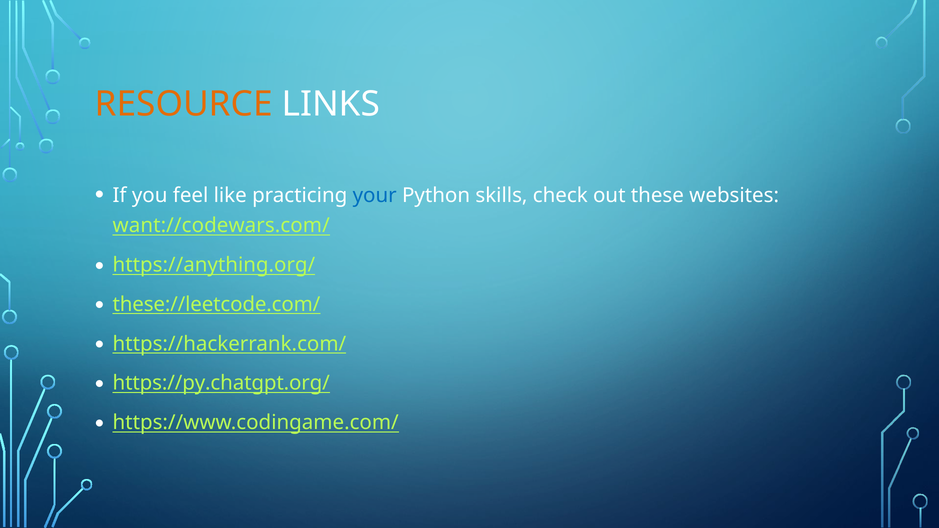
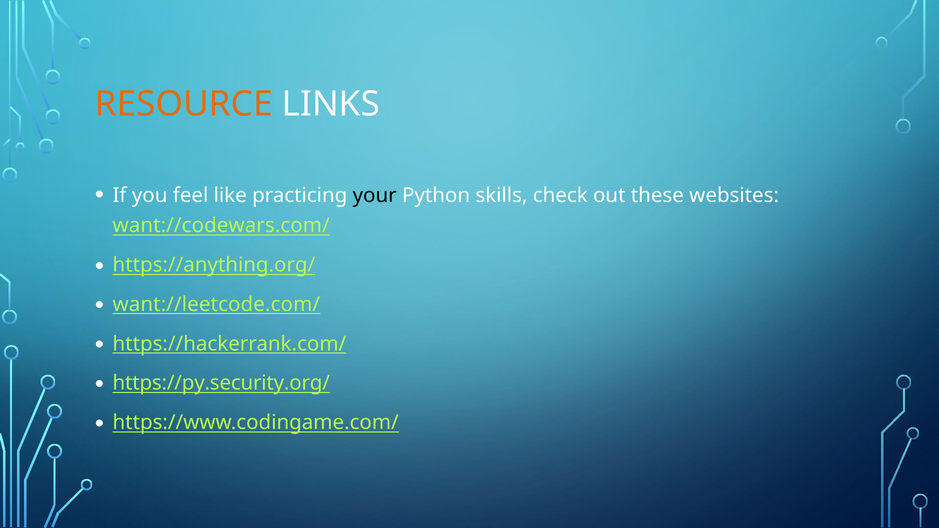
your colour: blue -> black
these://leetcode.com/: these://leetcode.com/ -> want://leetcode.com/
https://py.chatgpt.org/: https://py.chatgpt.org/ -> https://py.security.org/
